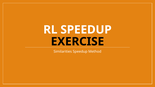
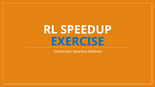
EXERCISE colour: black -> blue
